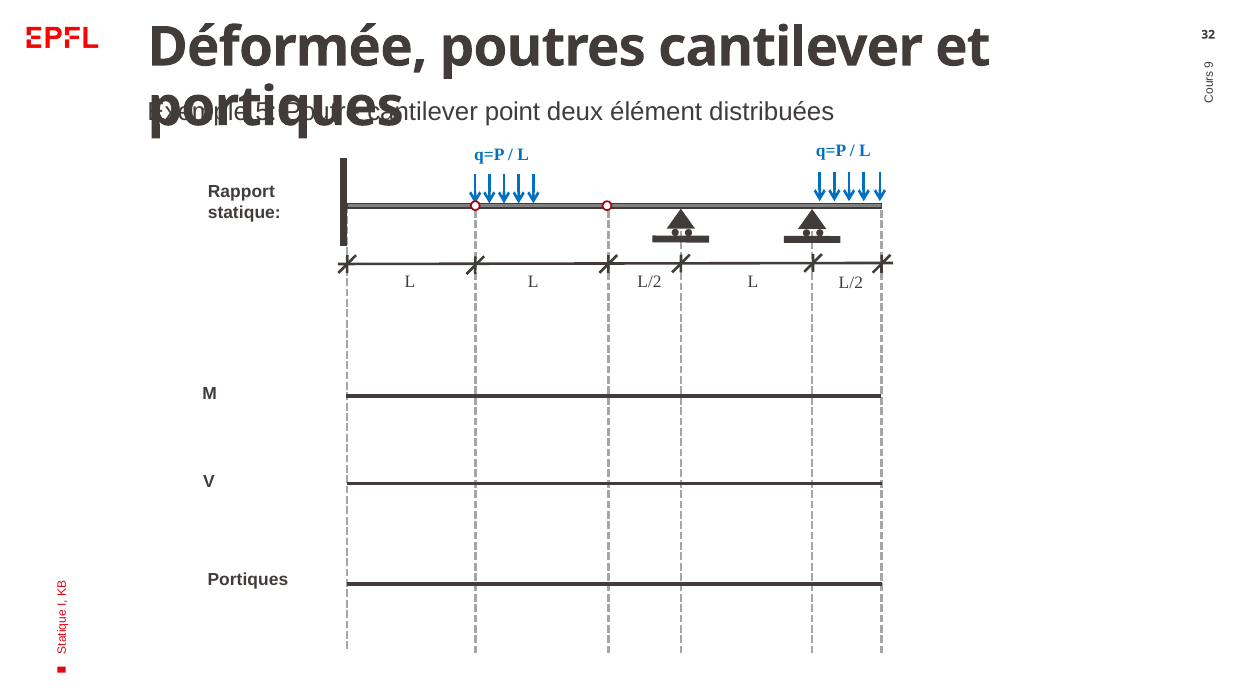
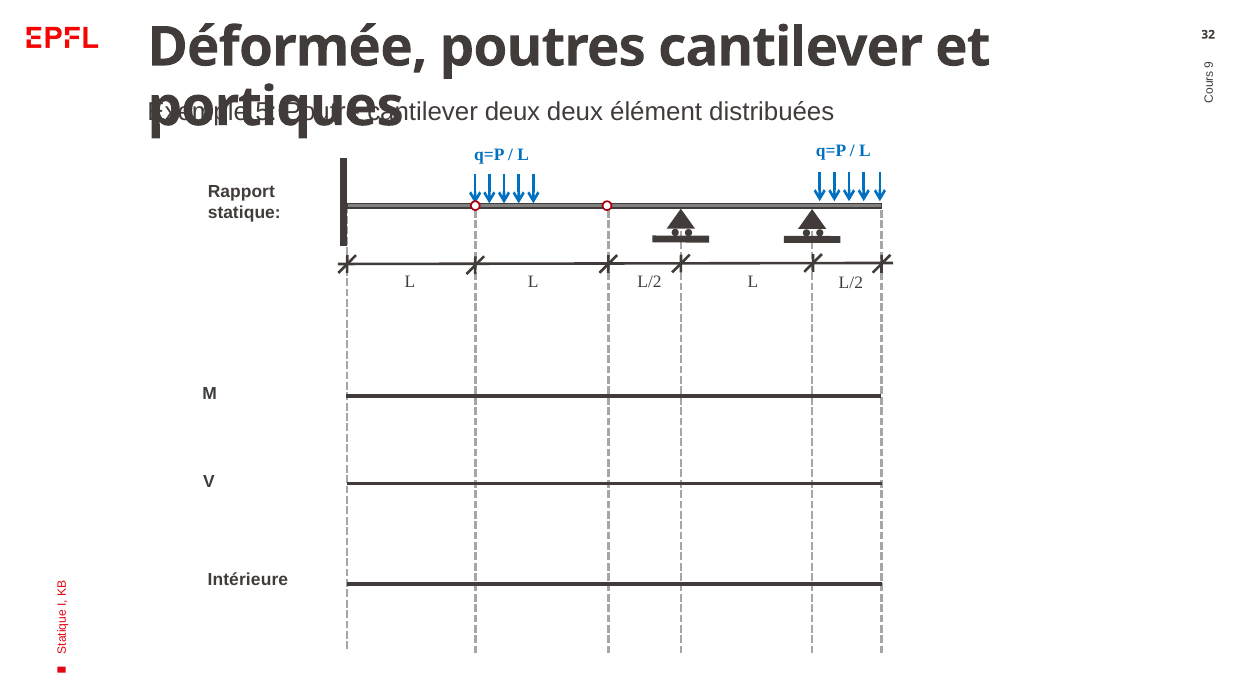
cantilever point: point -> deux
Portiques at (248, 580): Portiques -> Intérieure
